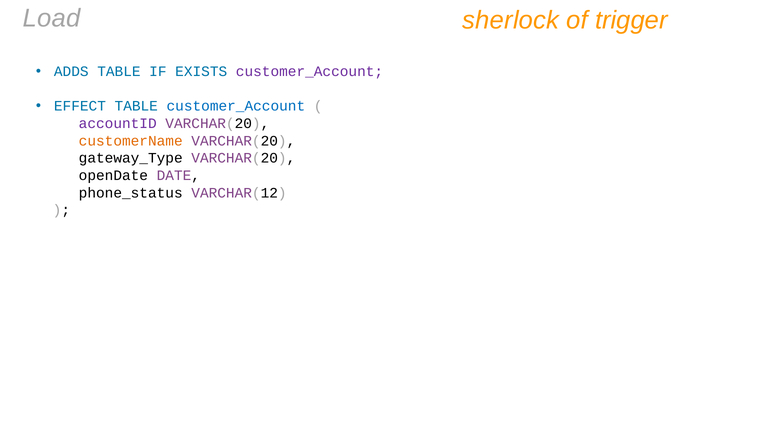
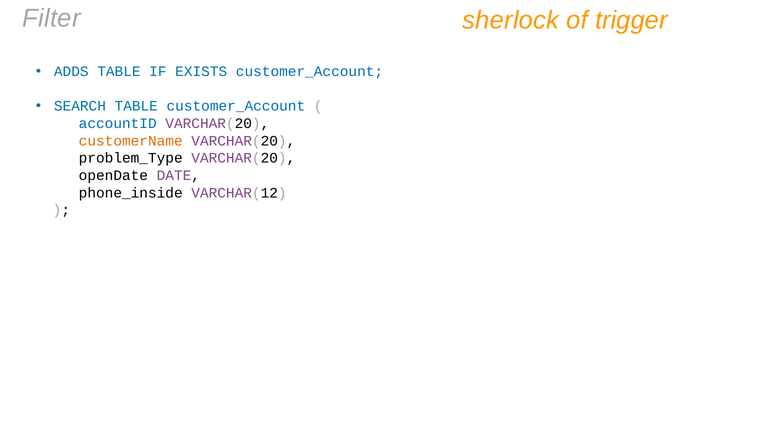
Load: Load -> Filter
customer_Account at (309, 72) colour: purple -> blue
EFFECT: EFFECT -> SEARCH
accountID colour: purple -> blue
gateway_Type: gateway_Type -> problem_Type
phone_status: phone_status -> phone_inside
